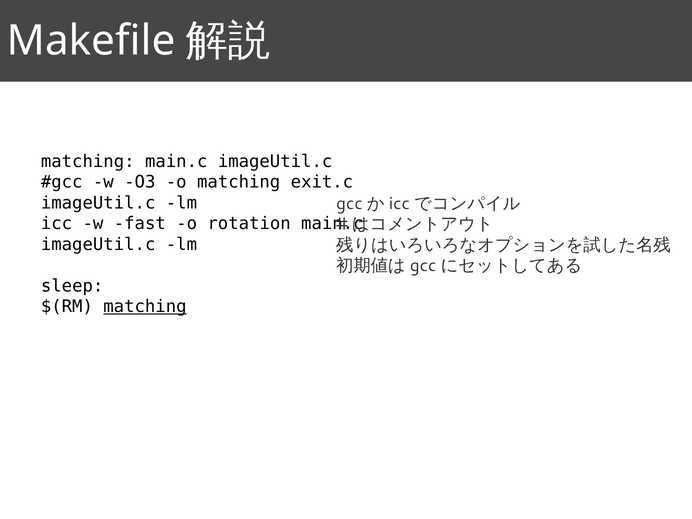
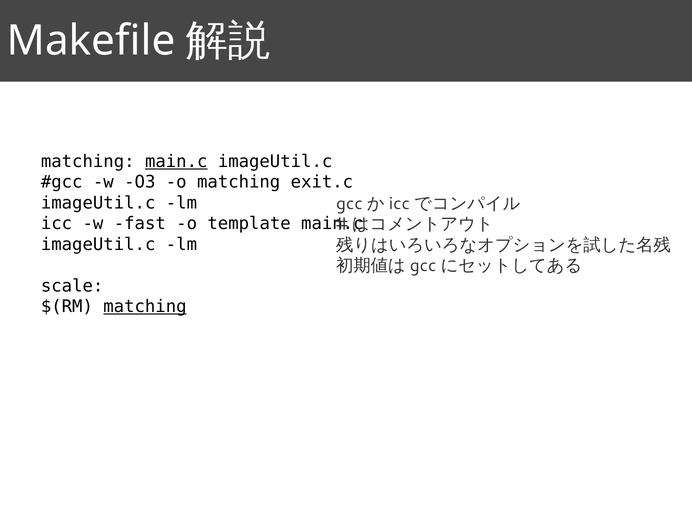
main.c at (176, 161) underline: none -> present
rotation: rotation -> template
sleep: sleep -> scale
